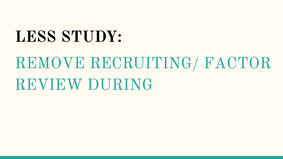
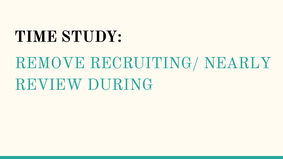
LESS: LESS -> TIME
FACTOR: FACTOR -> NEARLY
